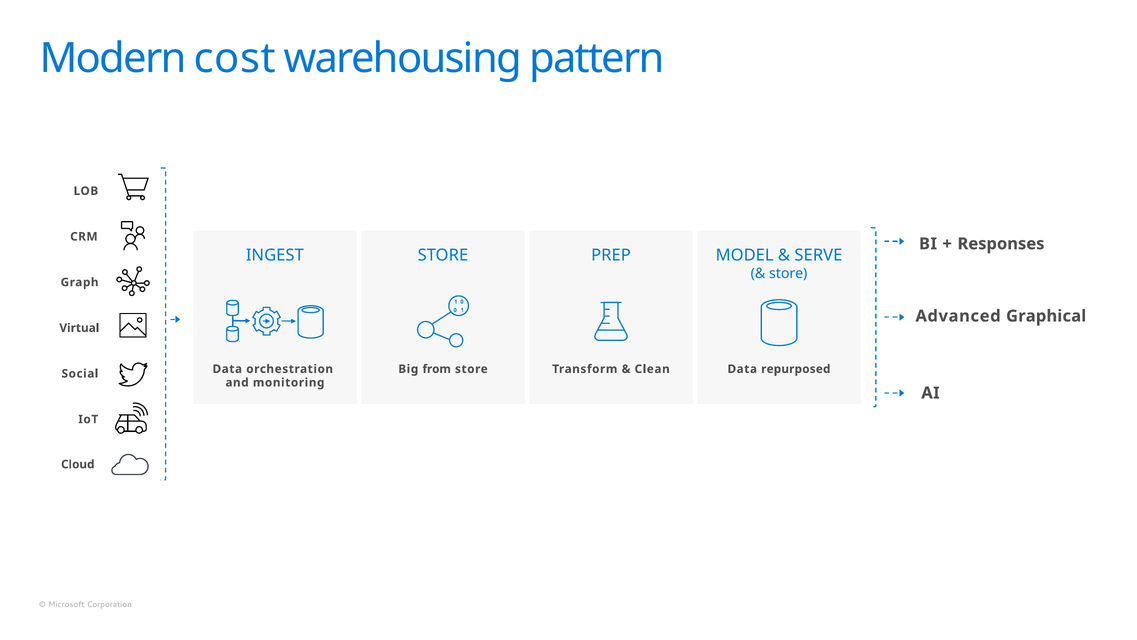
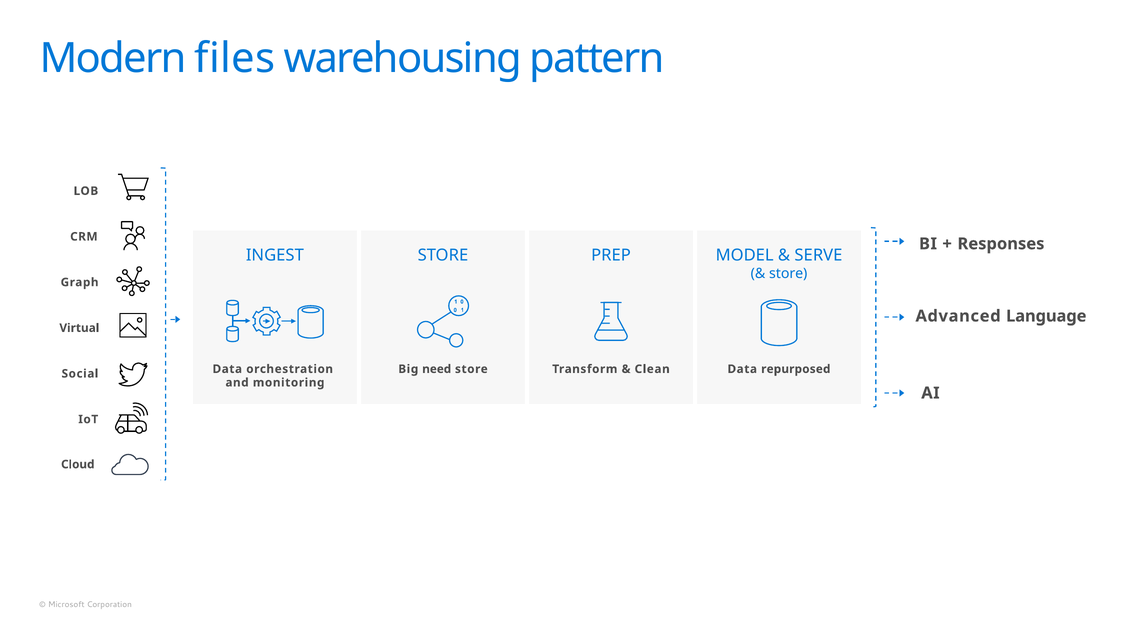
cost: cost -> files
Graphical: Graphical -> Language
from: from -> need
